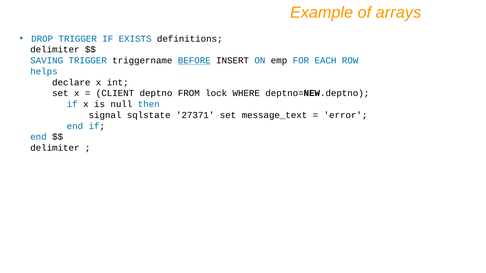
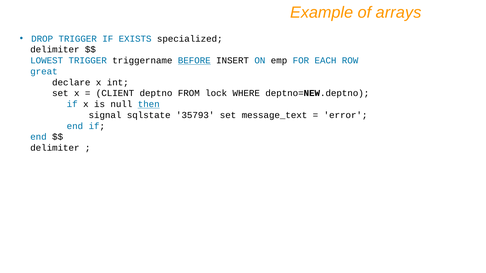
definitions: definitions -> specialized
SAVING: SAVING -> LOWEST
helps: helps -> great
then underline: none -> present
27371: 27371 -> 35793
